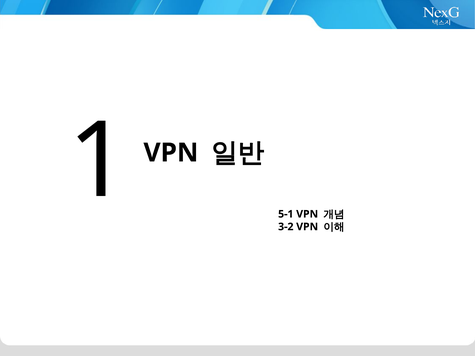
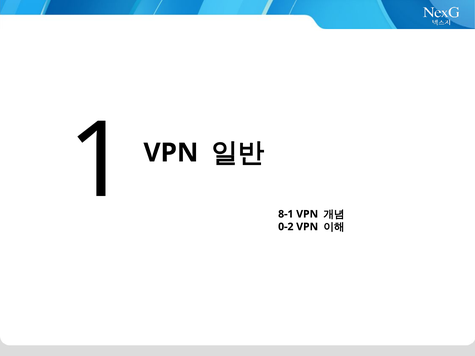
5-1: 5-1 -> 8-1
3-2: 3-2 -> 0-2
